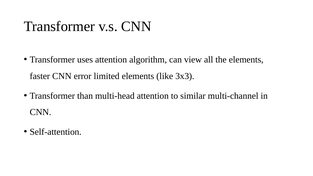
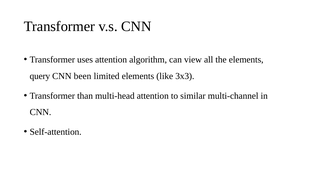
faster: faster -> query
error: error -> been
